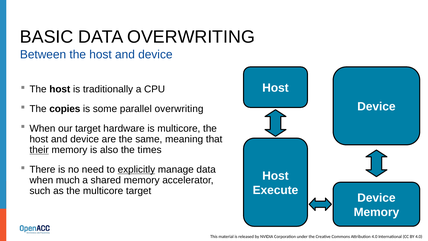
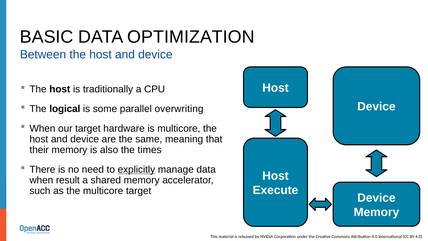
DATA OVERWRITING: OVERWRITING -> OPTIMIZATION
copies: copies -> logical
their underline: present -> none
much: much -> result
